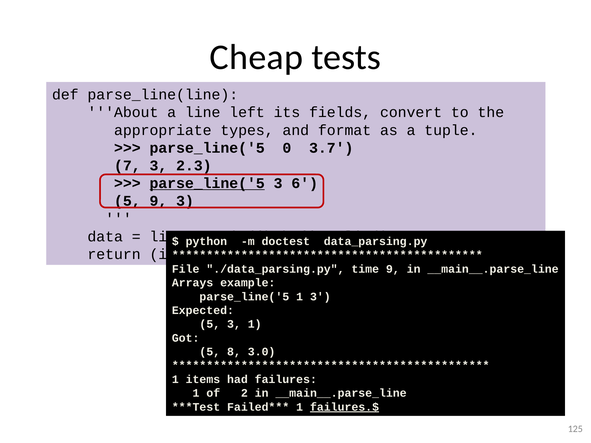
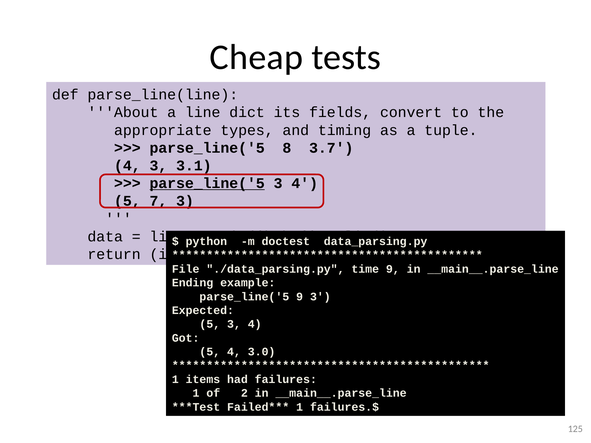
left: left -> dict
format: format -> timing
0: 0 -> 8
7 at (127, 166): 7 -> 4
2.3: 2.3 -> 3.1
6 at (305, 183): 6 -> 4
5 9: 9 -> 7
Arrays: Arrays -> Ending
parse_line('5 1: 1 -> 9
5 3 1: 1 -> 4
5 8: 8 -> 4
failures.$ underline: present -> none
